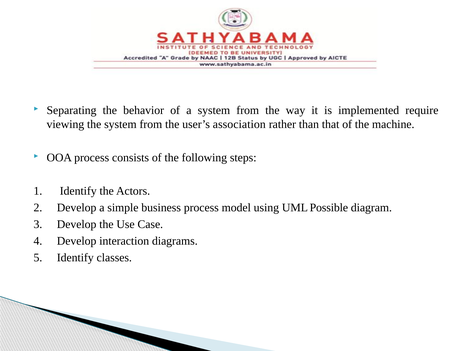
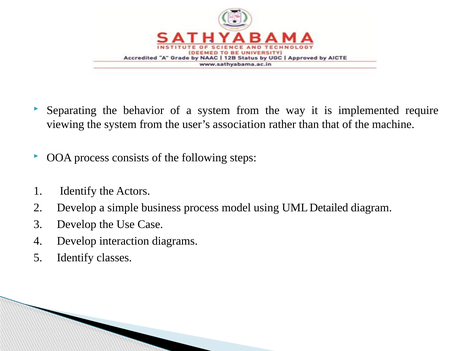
Possible: Possible -> Detailed
